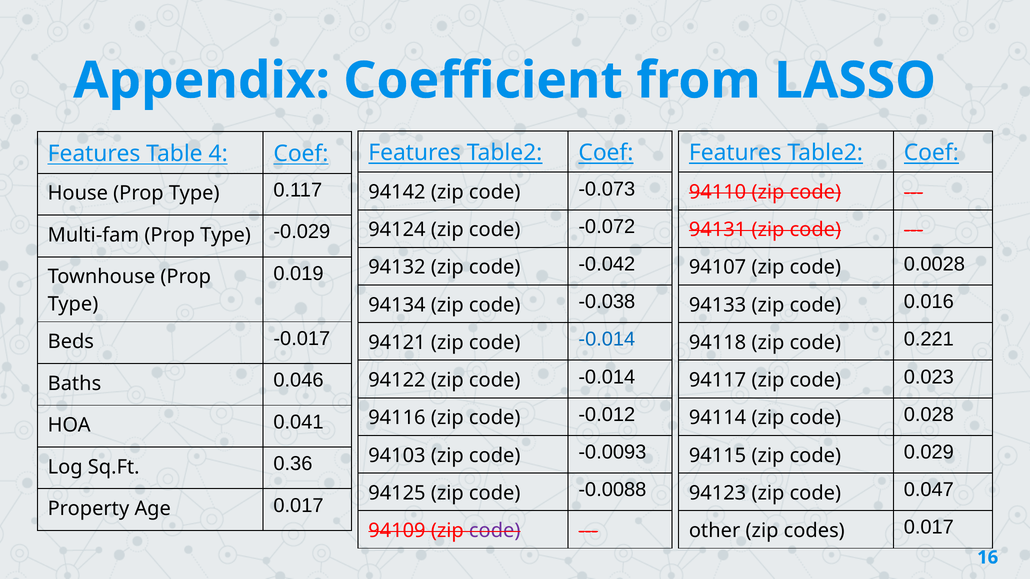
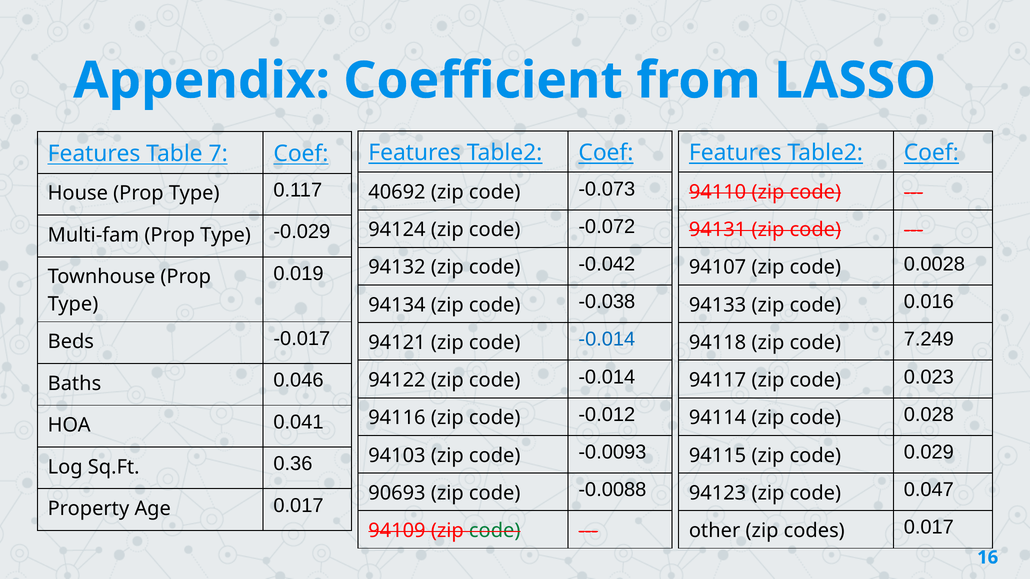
4: 4 -> 7
94142: 94142 -> 40692
0.221: 0.221 -> 7.249
94125: 94125 -> 90693
code at (495, 531) colour: purple -> green
